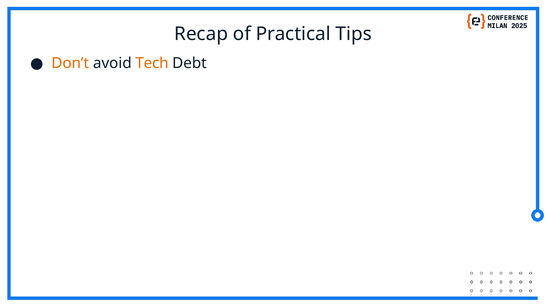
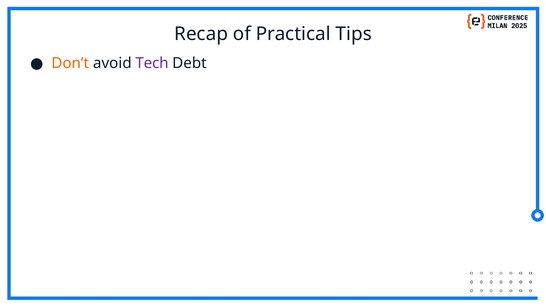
Tech colour: orange -> purple
